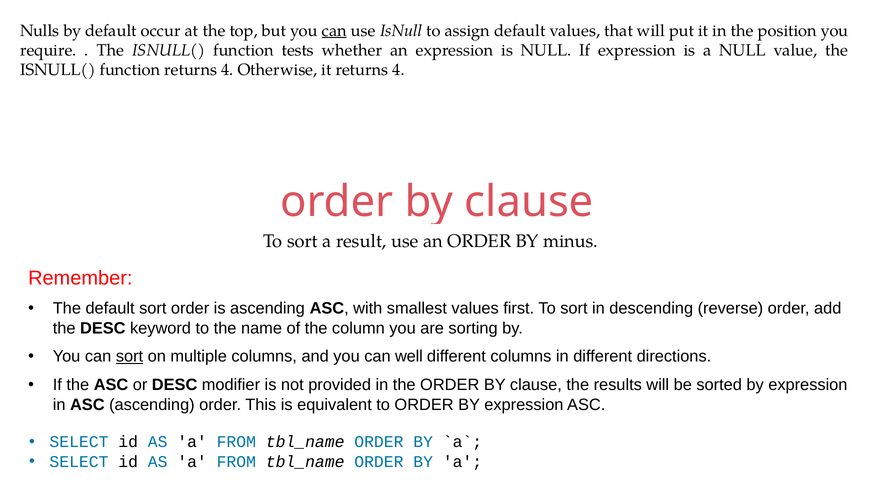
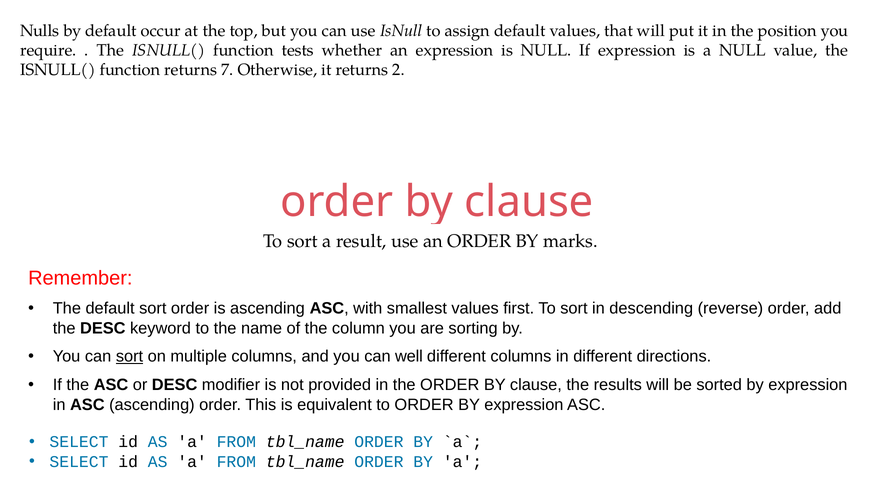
can at (334, 31) underline: present -> none
function returns 4: 4 -> 7
it returns 4: 4 -> 2
minus: minus -> marks
